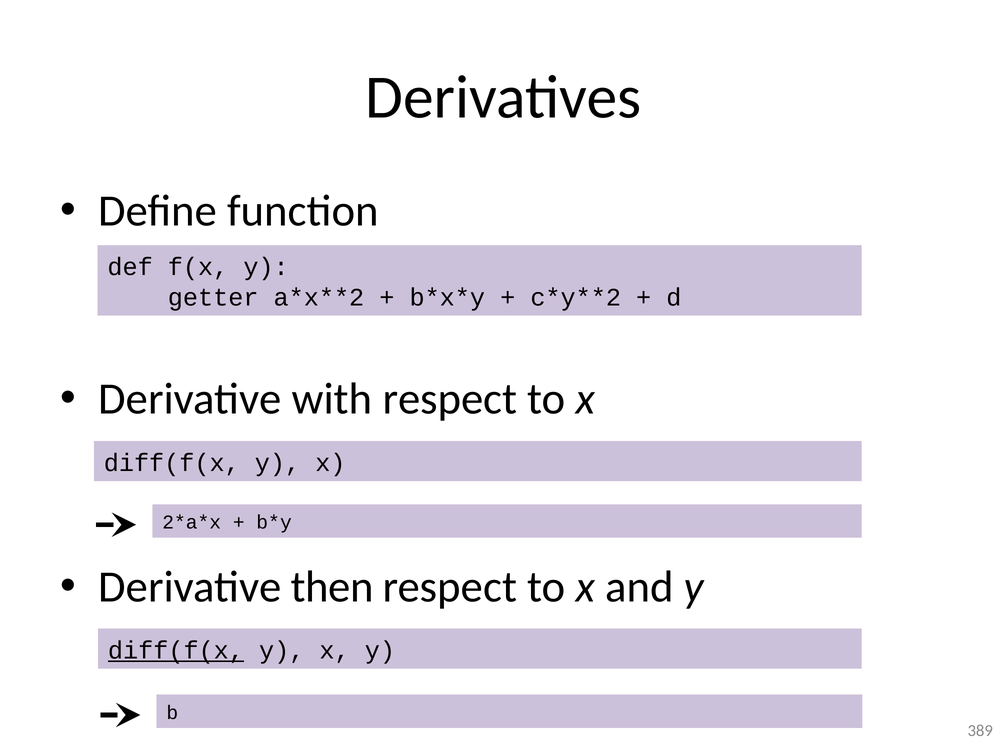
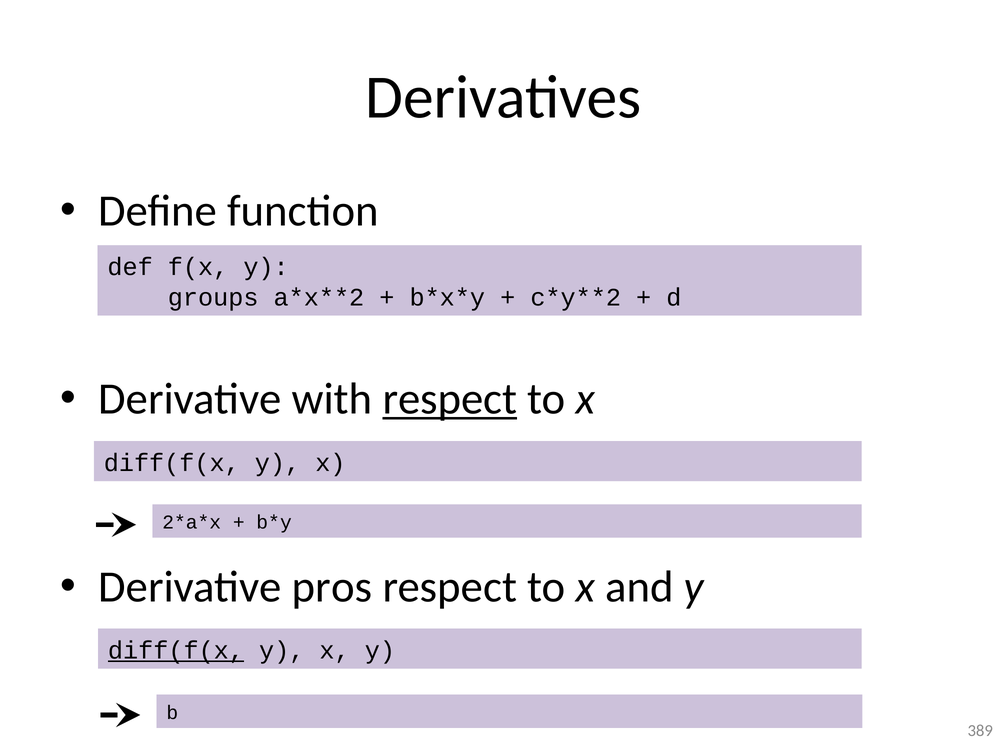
getter: getter -> groups
respect at (450, 399) underline: none -> present
then: then -> pros
